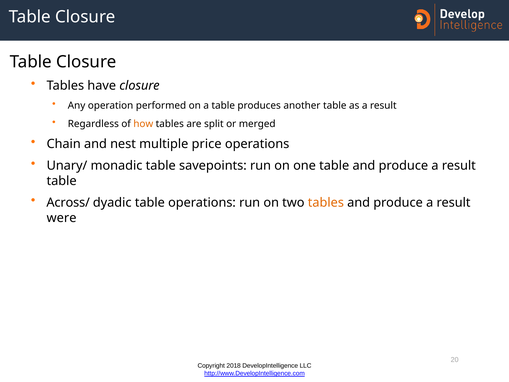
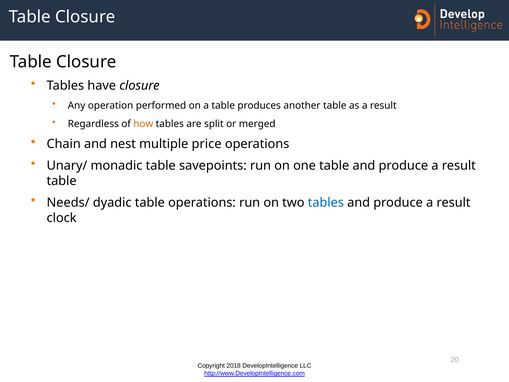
Across/: Across/ -> Needs/
tables at (326, 202) colour: orange -> blue
were: were -> clock
